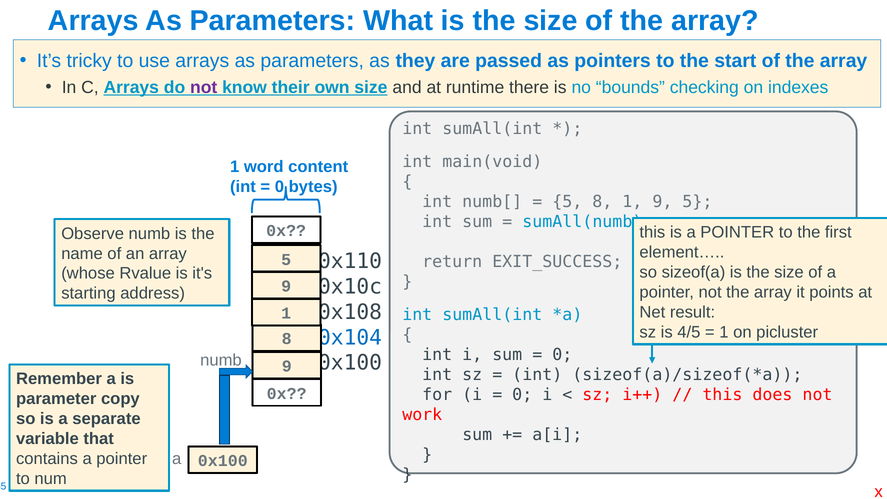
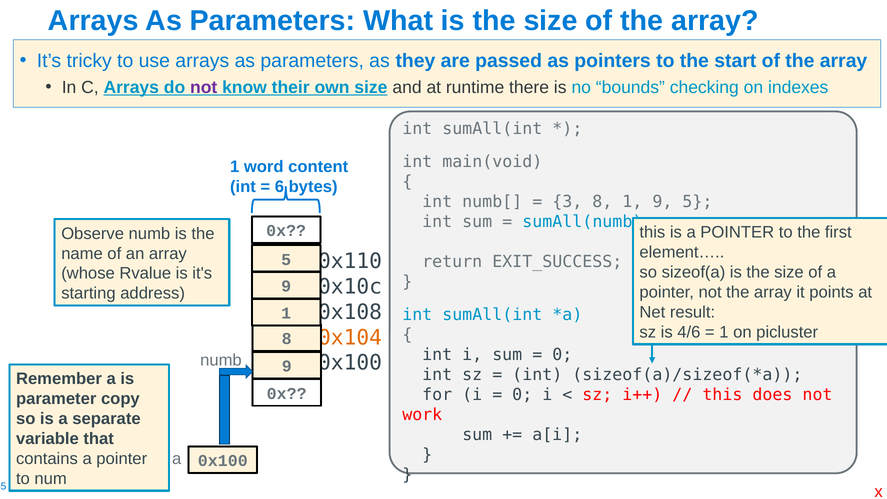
0 at (279, 186): 0 -> 6
5 at (567, 202): 5 -> 3
4/5: 4/5 -> 4/6
0x104 colour: blue -> orange
